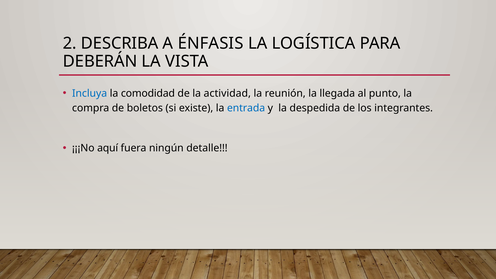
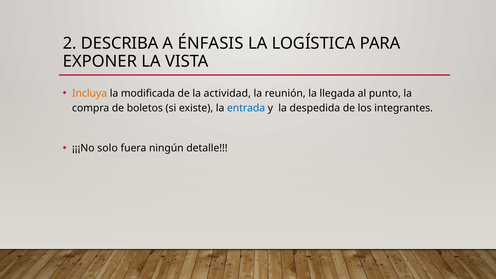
DEBERÁN: DEBERÁN -> EXPONER
Incluya colour: blue -> orange
comodidad: comodidad -> modificada
aquí: aquí -> solo
